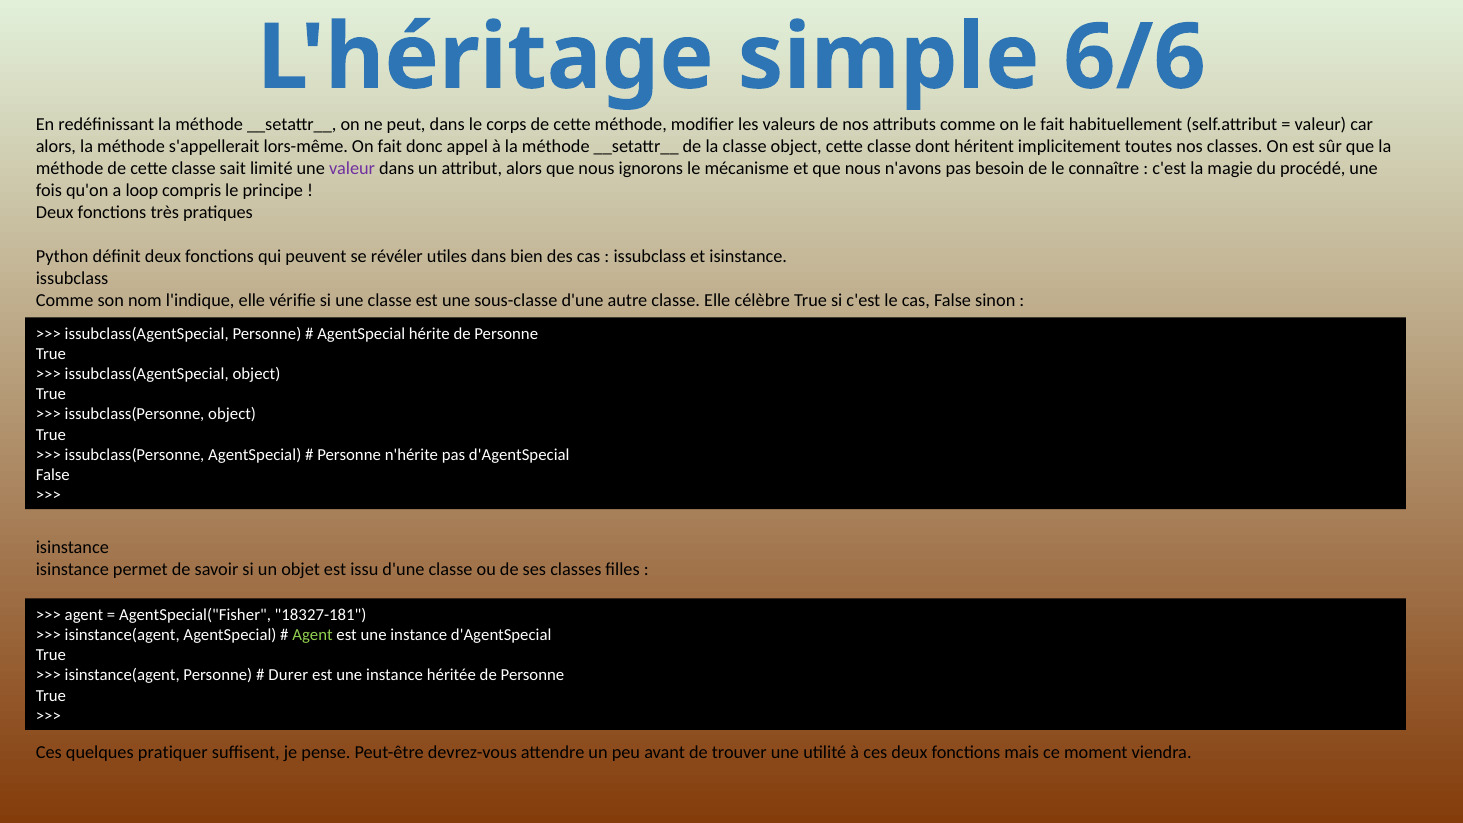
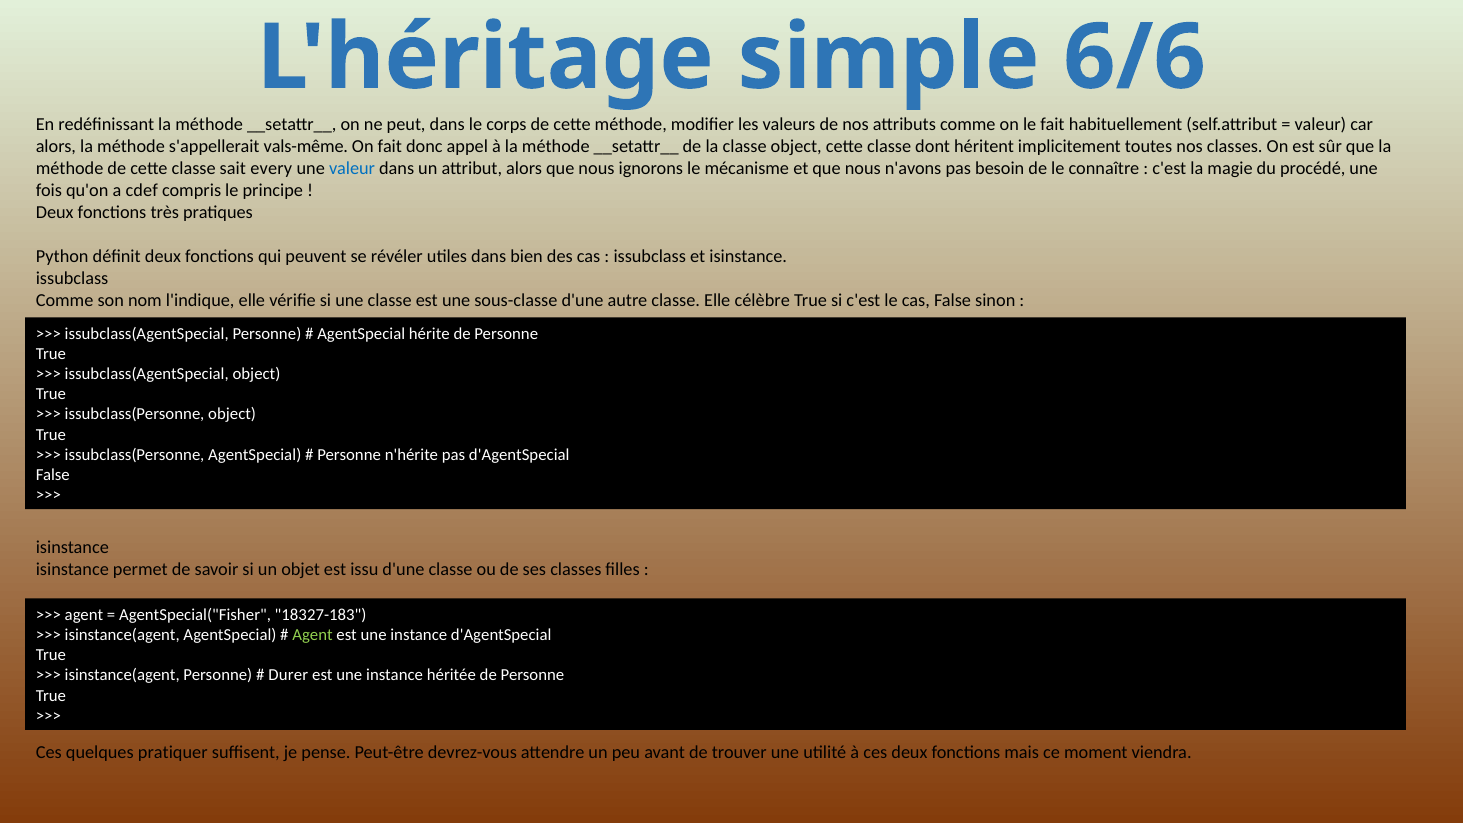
lors-même: lors-même -> vals-même
limité: limité -> every
valeur at (352, 168) colour: purple -> blue
loop: loop -> cdef
18327-181: 18327-181 -> 18327-183
